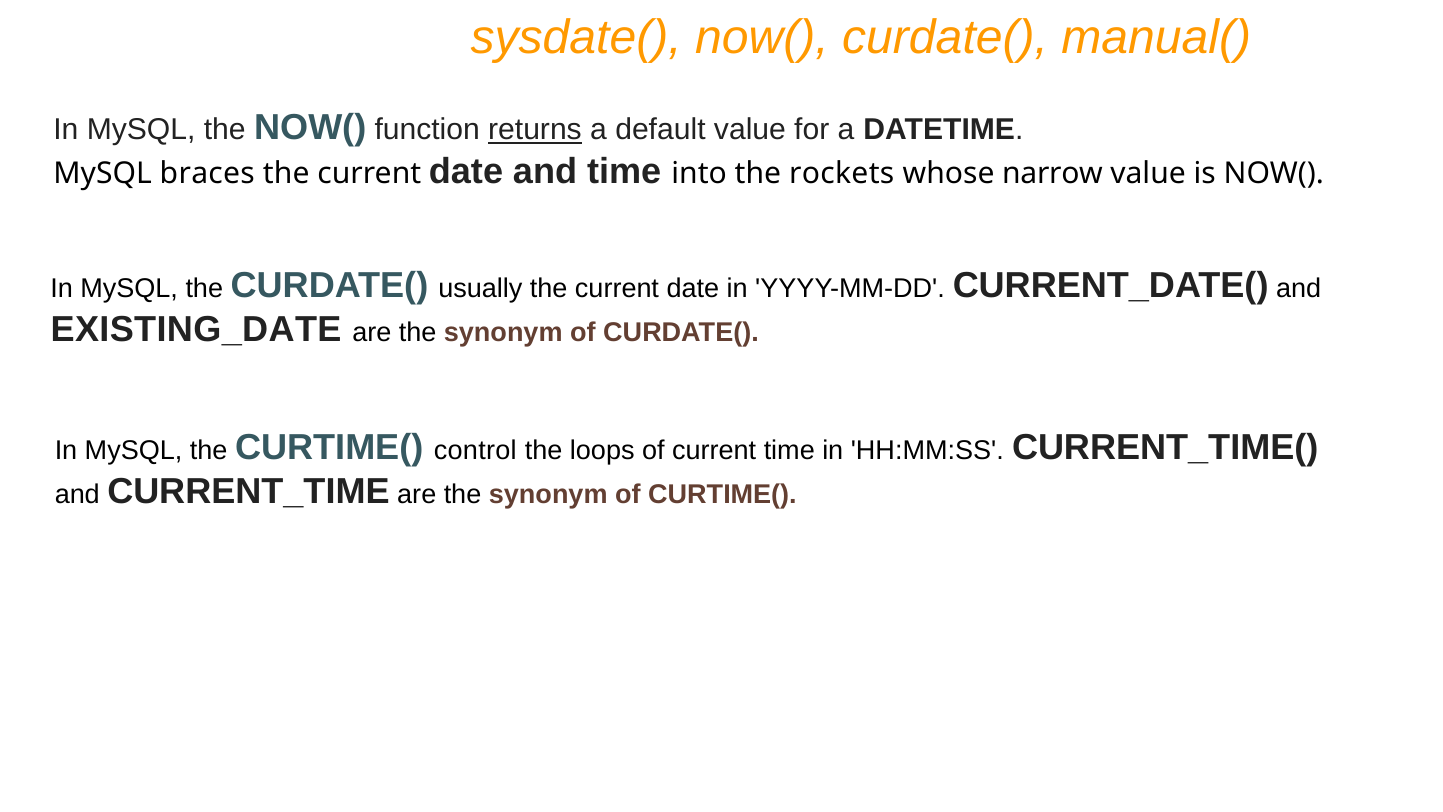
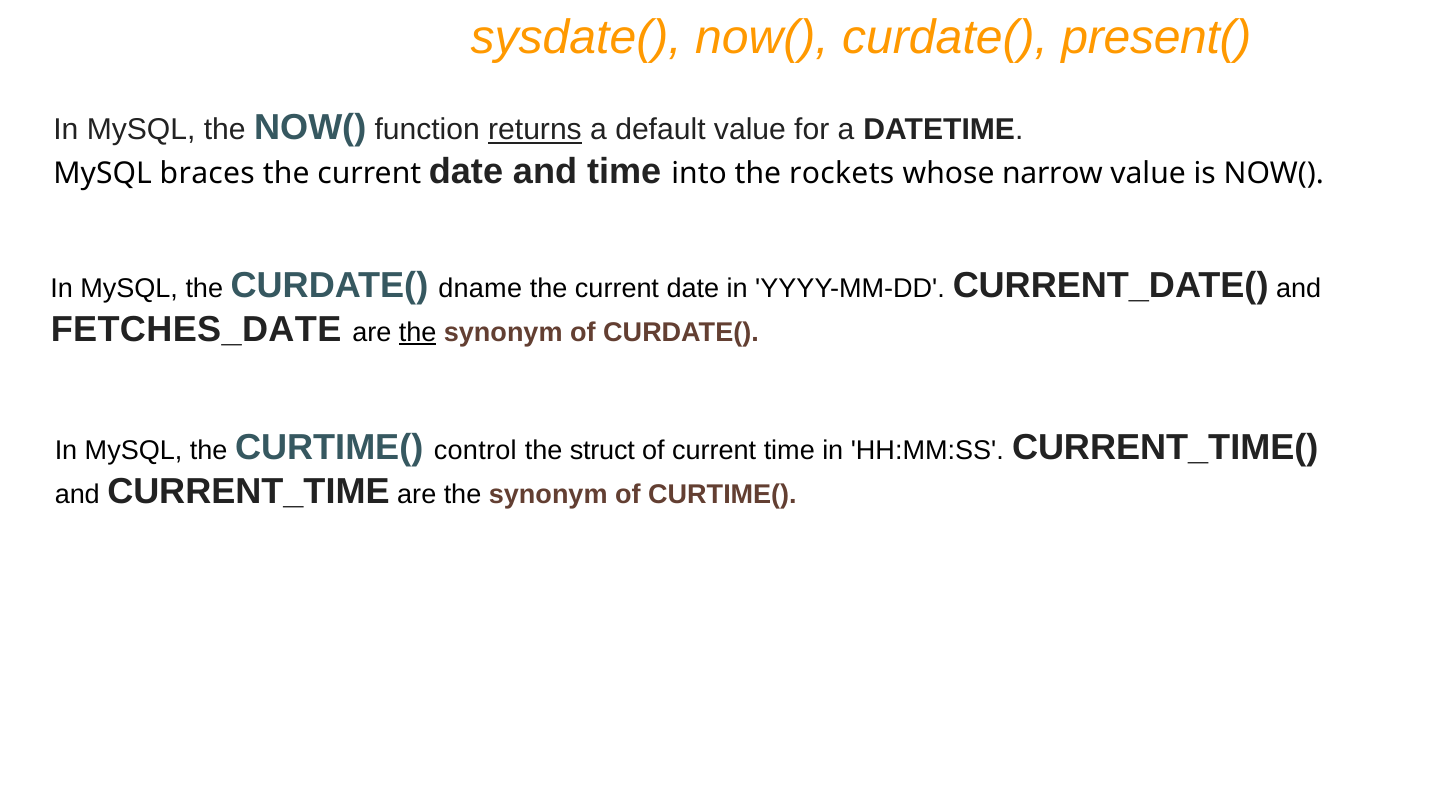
manual(: manual( -> present(
usually: usually -> dname
EXISTING_DATE: EXISTING_DATE -> FETCHES_DATE
the at (418, 332) underline: none -> present
loops: loops -> struct
